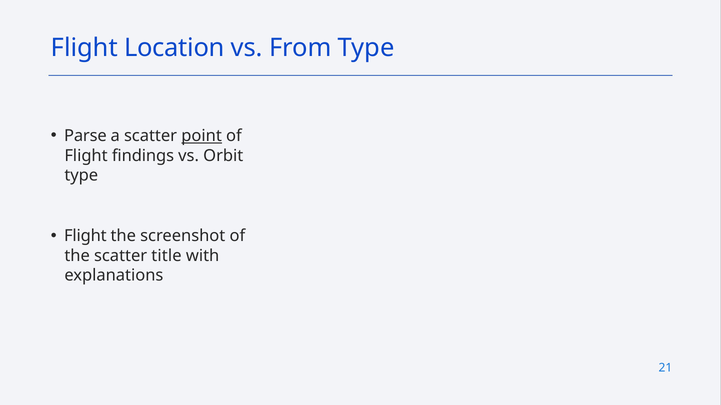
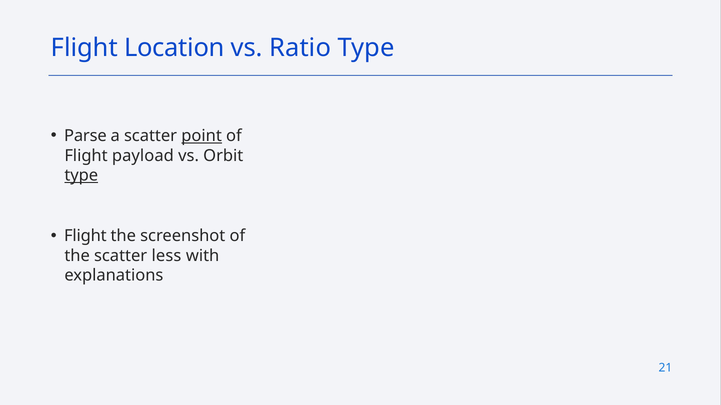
From: From -> Ratio
findings: findings -> payload
type at (81, 176) underline: none -> present
title: title -> less
